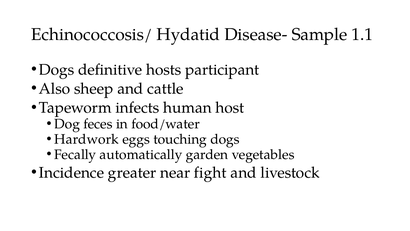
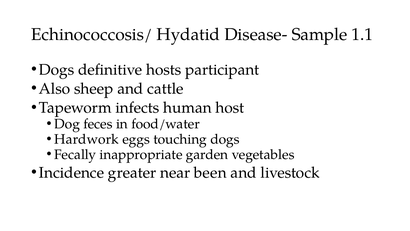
automatically: automatically -> inappropriate
fight: fight -> been
